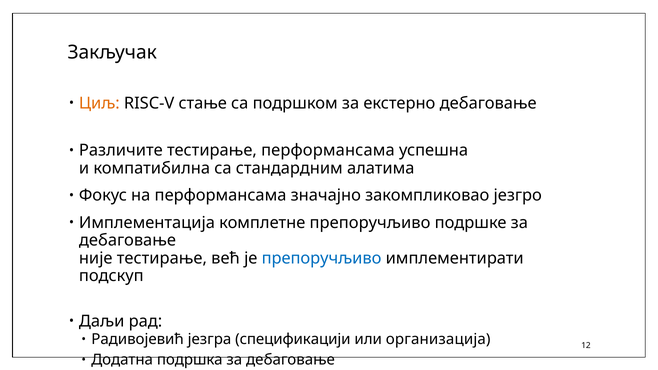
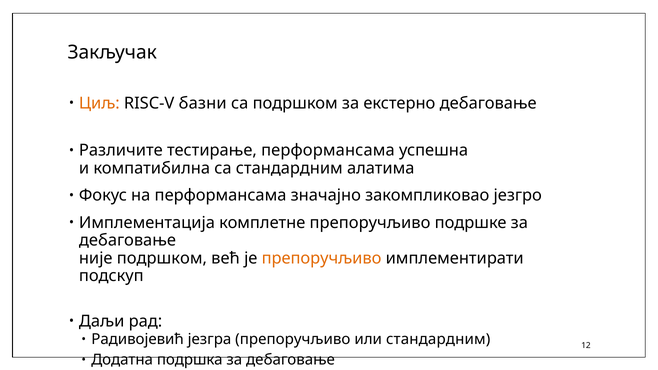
стање: стање -> базни
није тестирање: тестирање -> подршком
препоручљиво at (322, 258) colour: blue -> orange
језгра спецификацији: спецификацији -> препоручљиво
или организација: организација -> стандардним
